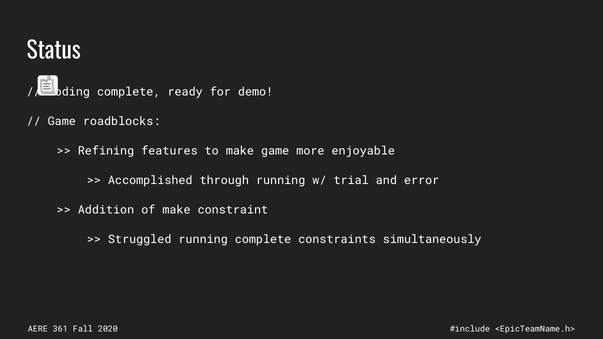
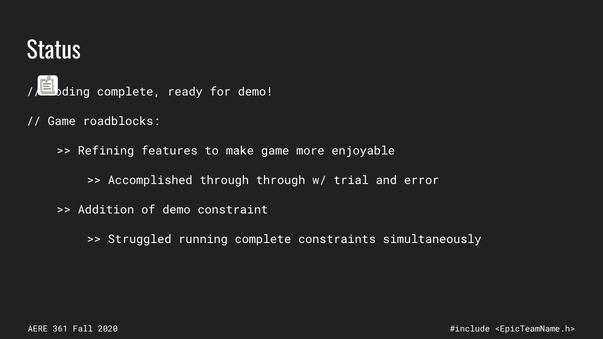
through running: running -> through
of make: make -> demo
